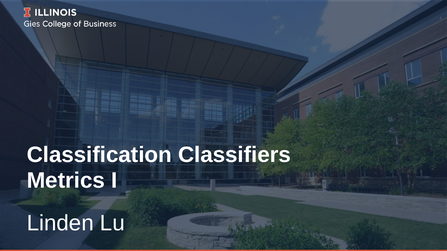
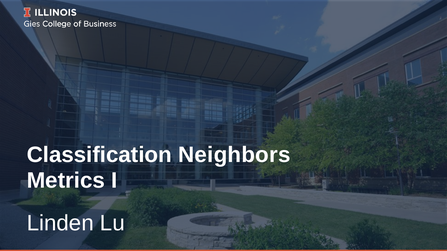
Classifiers: Classifiers -> Neighbors
